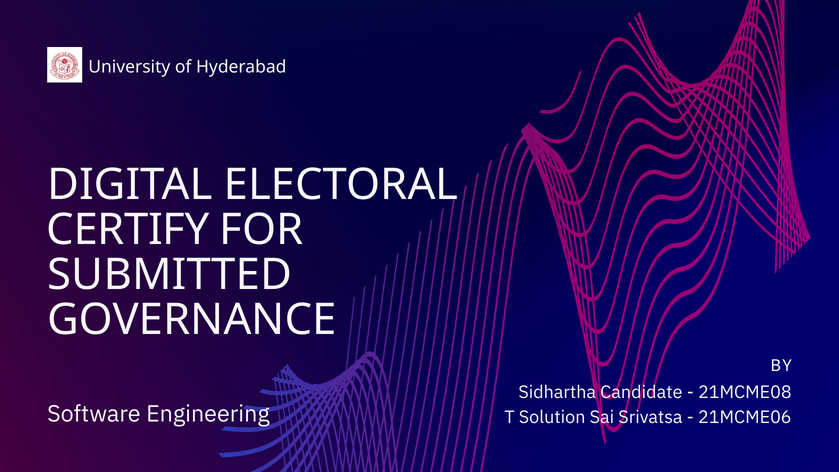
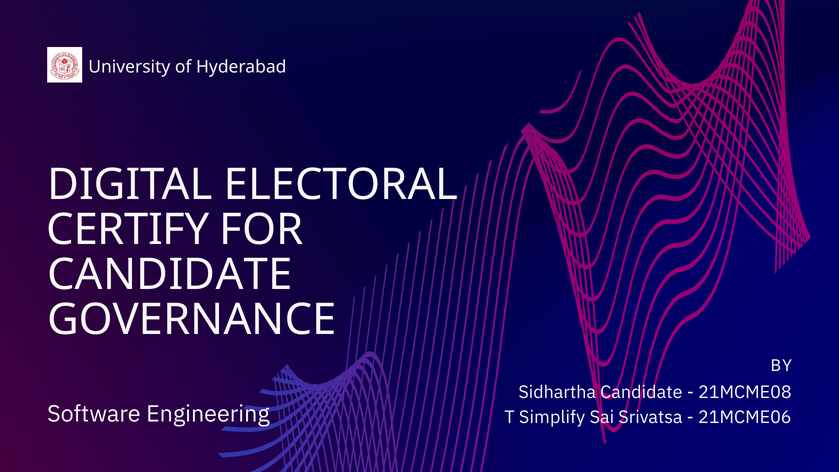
SUBMITTED at (170, 275): SUBMITTED -> CANDIDATE
Solution: Solution -> Simplify
